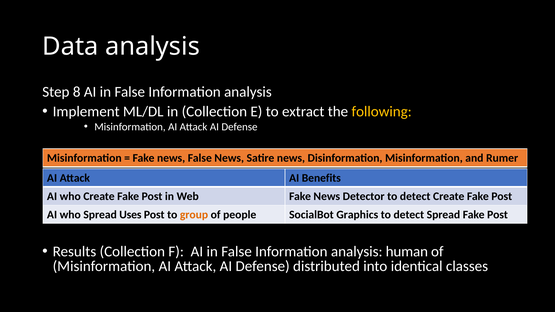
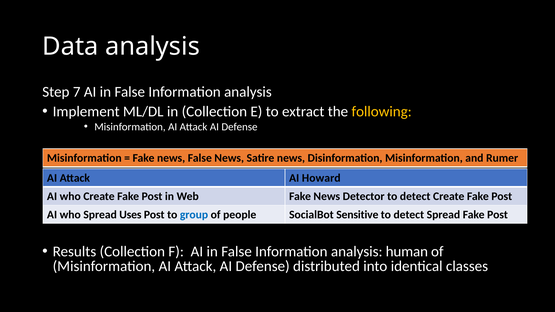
8: 8 -> 7
Benefits: Benefits -> Howard
group colour: orange -> blue
Graphics: Graphics -> Sensitive
